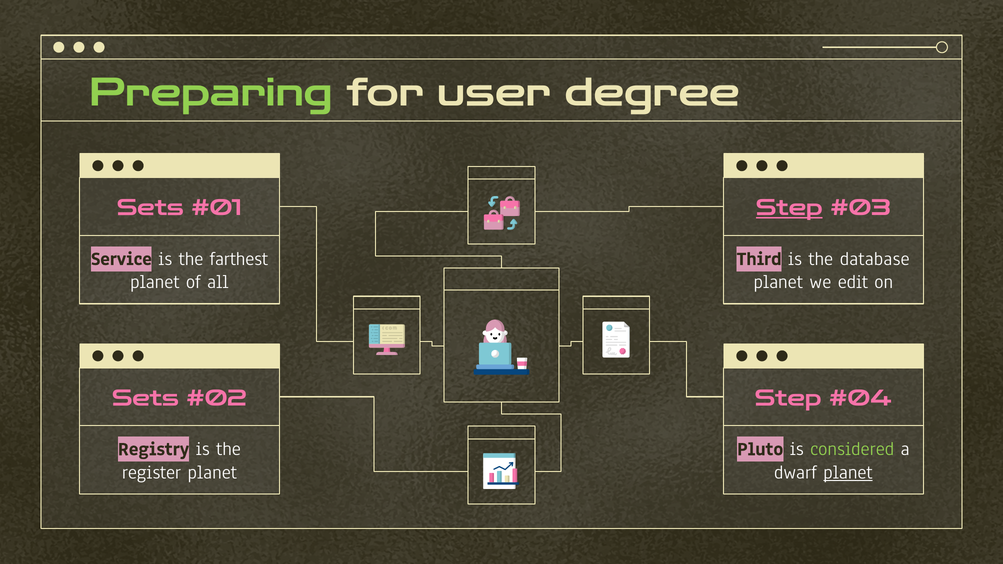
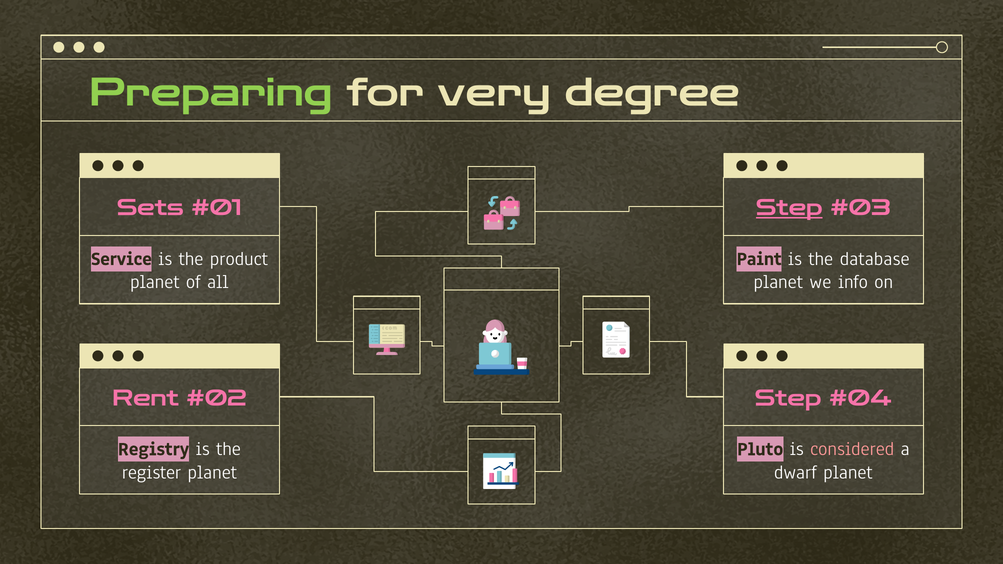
user: user -> very
farthest: farthest -> product
Third: Third -> Paint
edit: edit -> info
Sets at (145, 398): Sets -> Rent
considered colour: light green -> pink
planet at (848, 472) underline: present -> none
